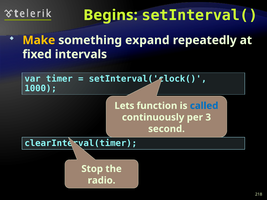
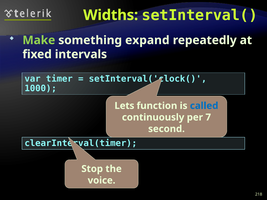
Begins: Begins -> Widths
Make colour: yellow -> light green
3: 3 -> 7
radio: radio -> voice
